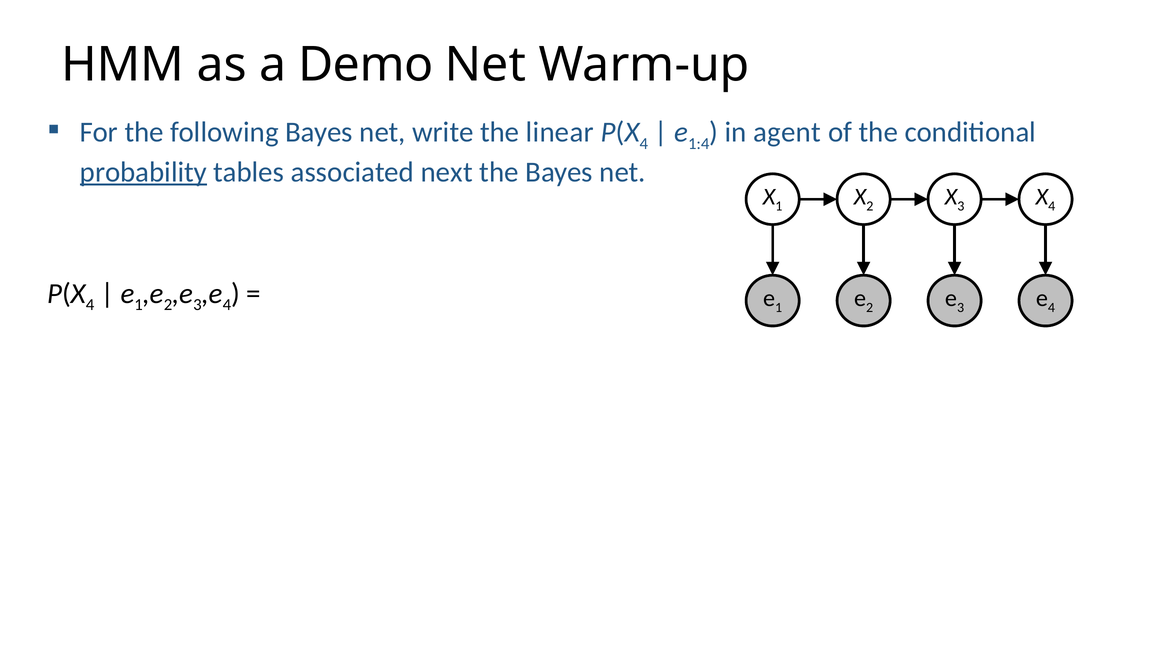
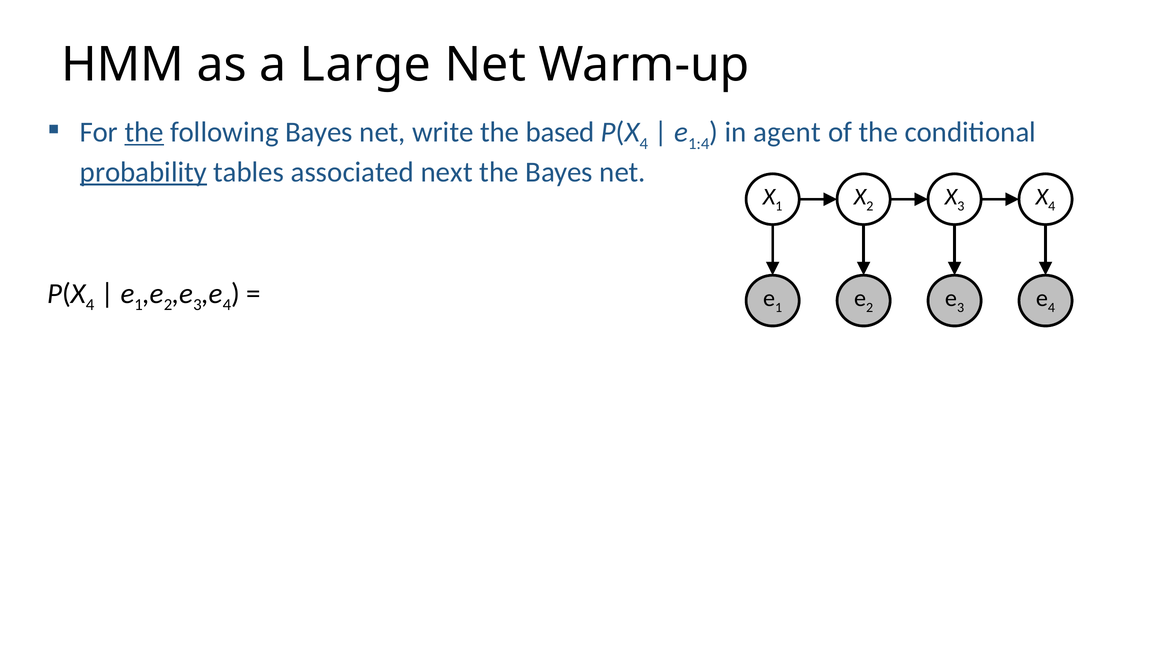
Demo: Demo -> Large
the at (144, 132) underline: none -> present
linear: linear -> based
